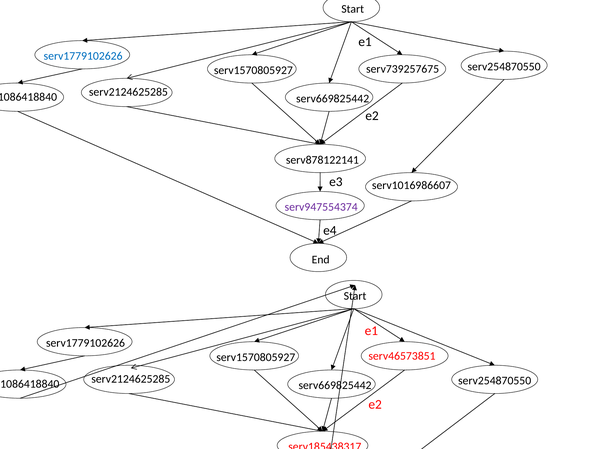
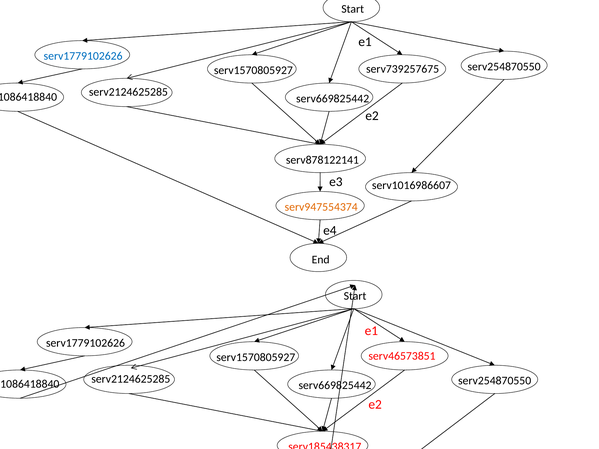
serv947554374 colour: purple -> orange
